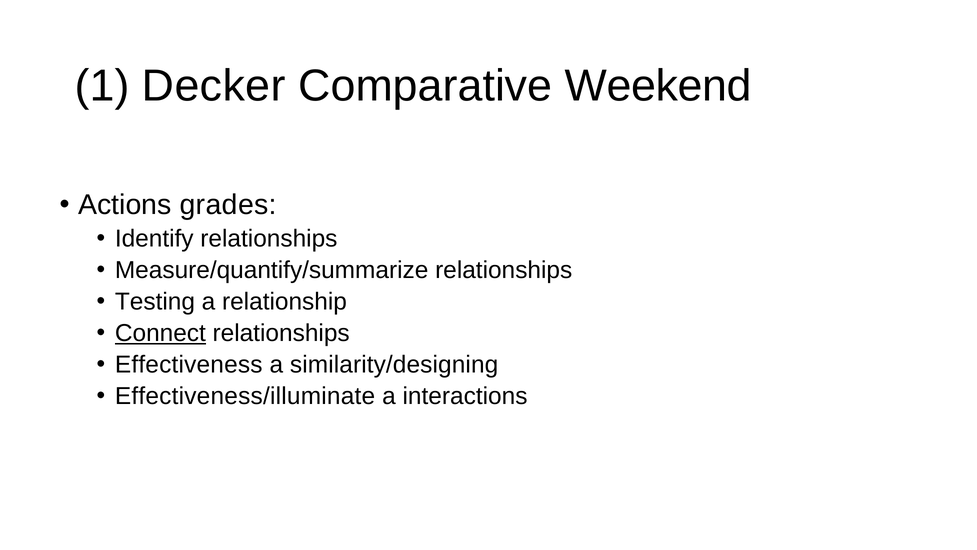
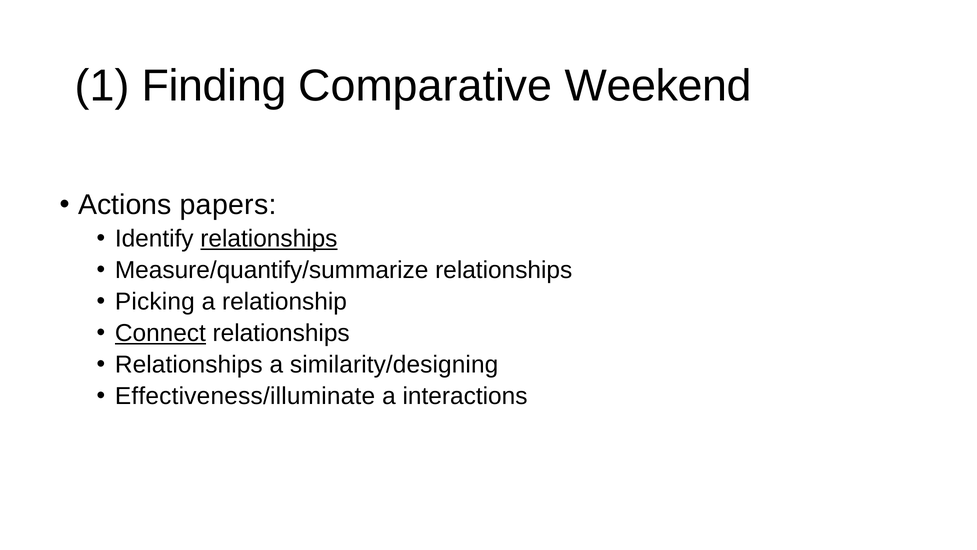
Decker: Decker -> Finding
grades: grades -> papers
relationships at (269, 239) underline: none -> present
Testing: Testing -> Picking
Effectiveness at (189, 364): Effectiveness -> Relationships
